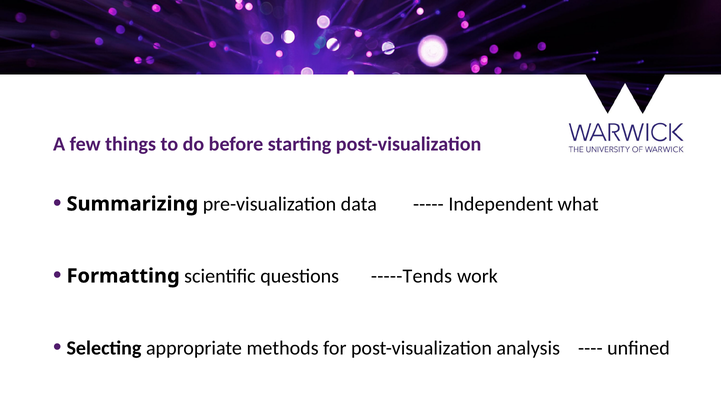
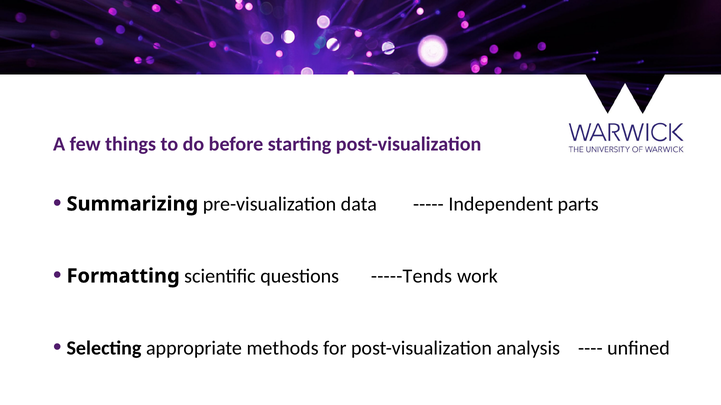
what: what -> parts
